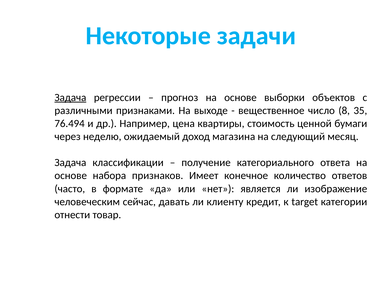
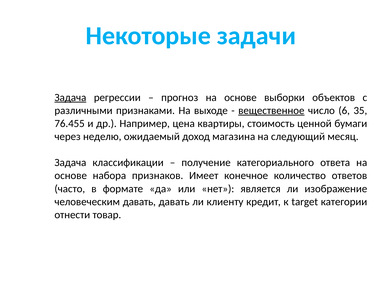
вещественное underline: none -> present
8: 8 -> 6
76.494: 76.494 -> 76.455
человеческим сейчас: сейчас -> давать
